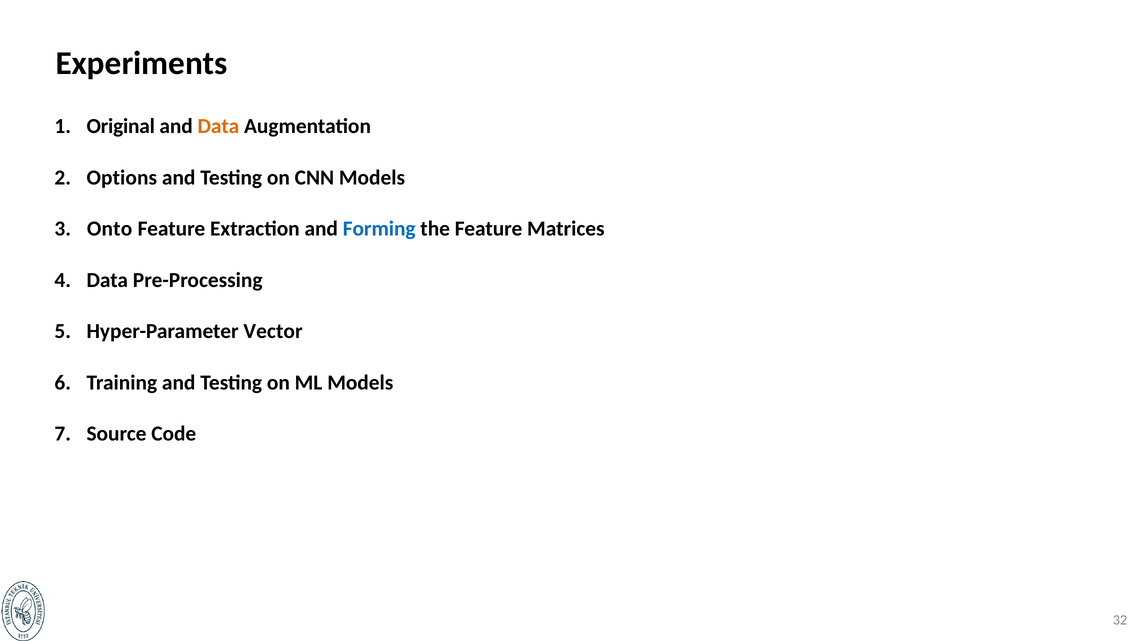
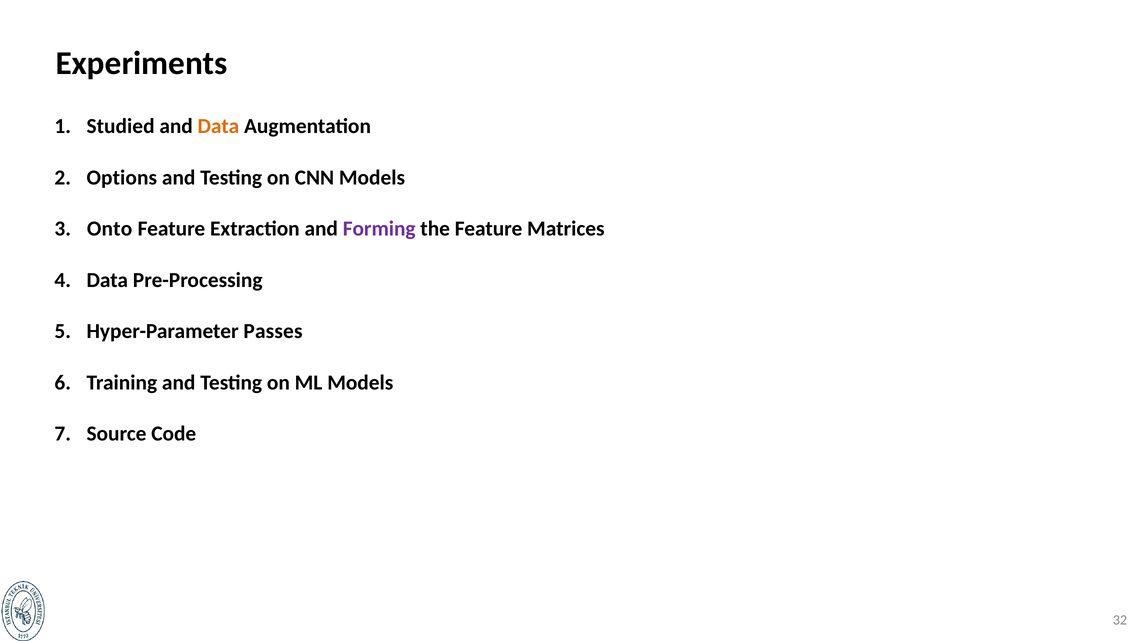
Original: Original -> Studied
Forming colour: blue -> purple
Vector: Vector -> Passes
